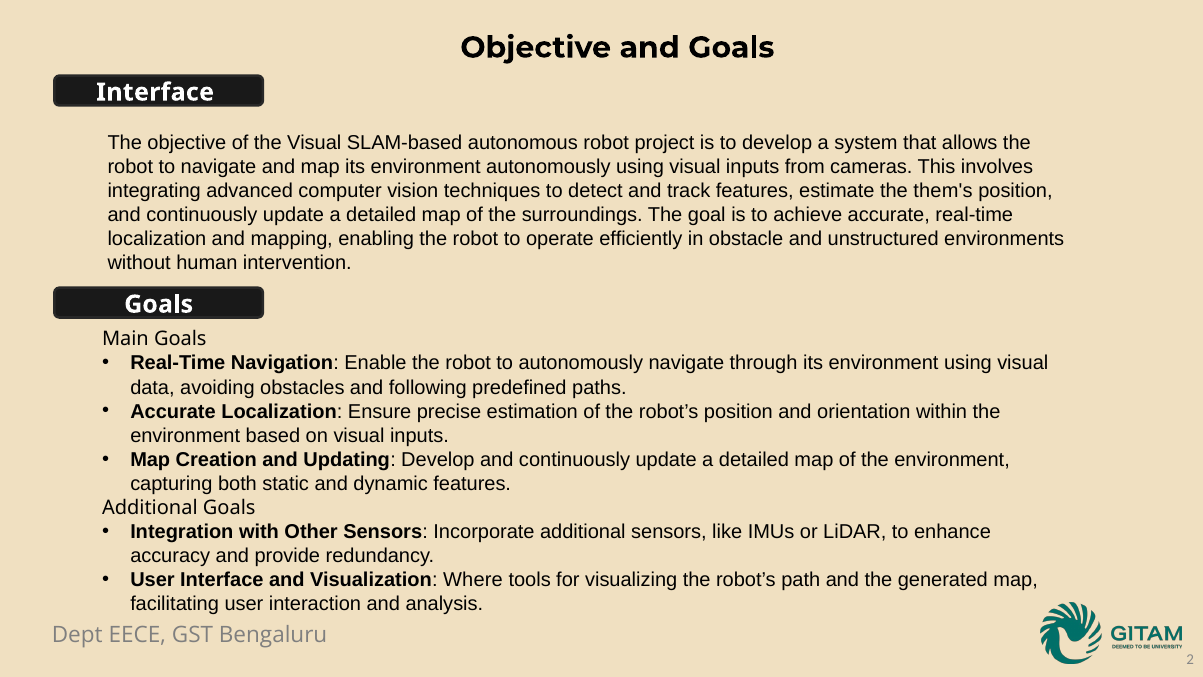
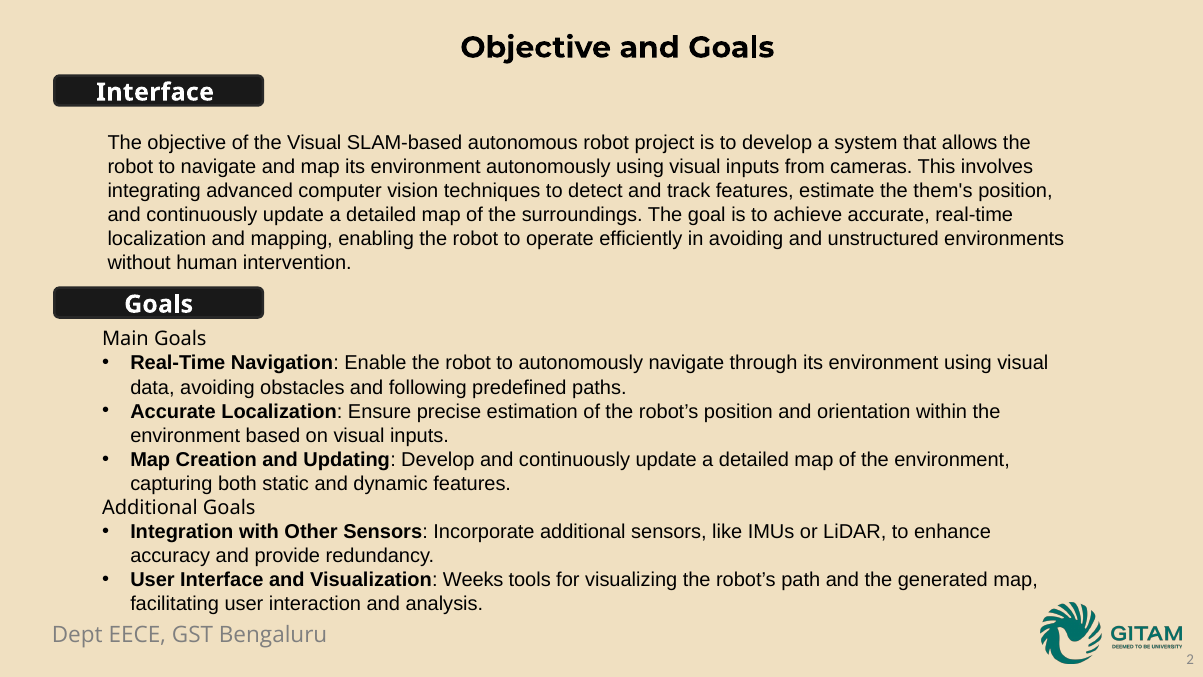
in obstacle: obstacle -> avoiding
Where: Where -> Weeks
